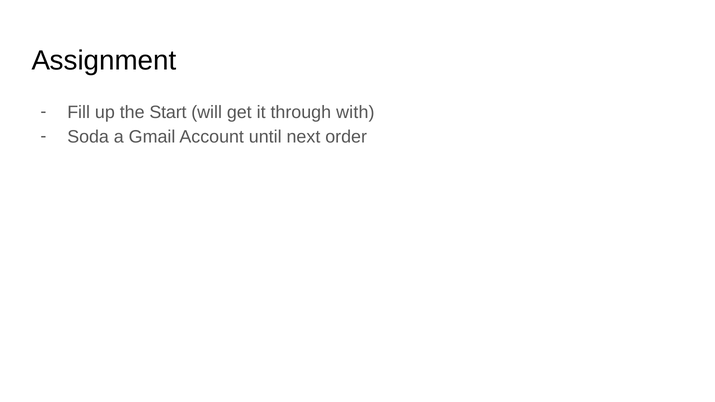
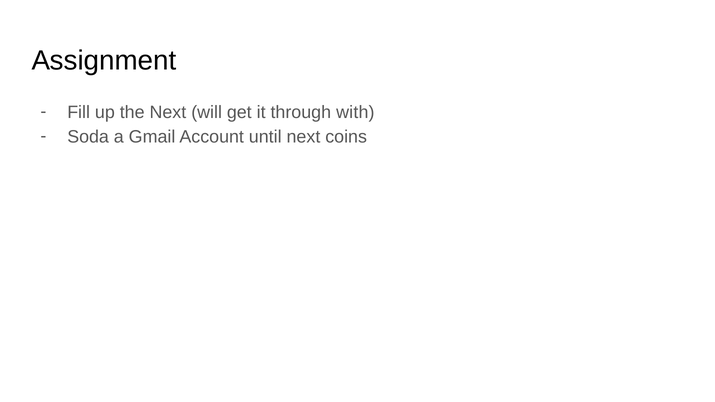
the Start: Start -> Next
order: order -> coins
